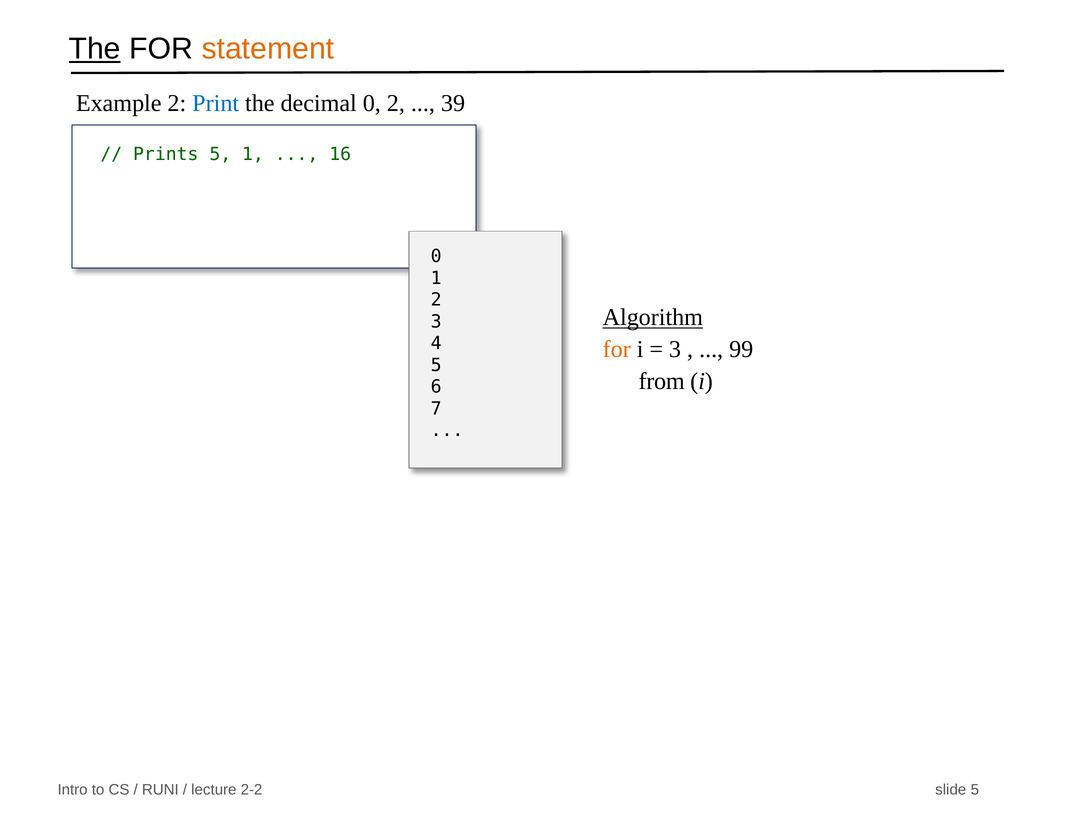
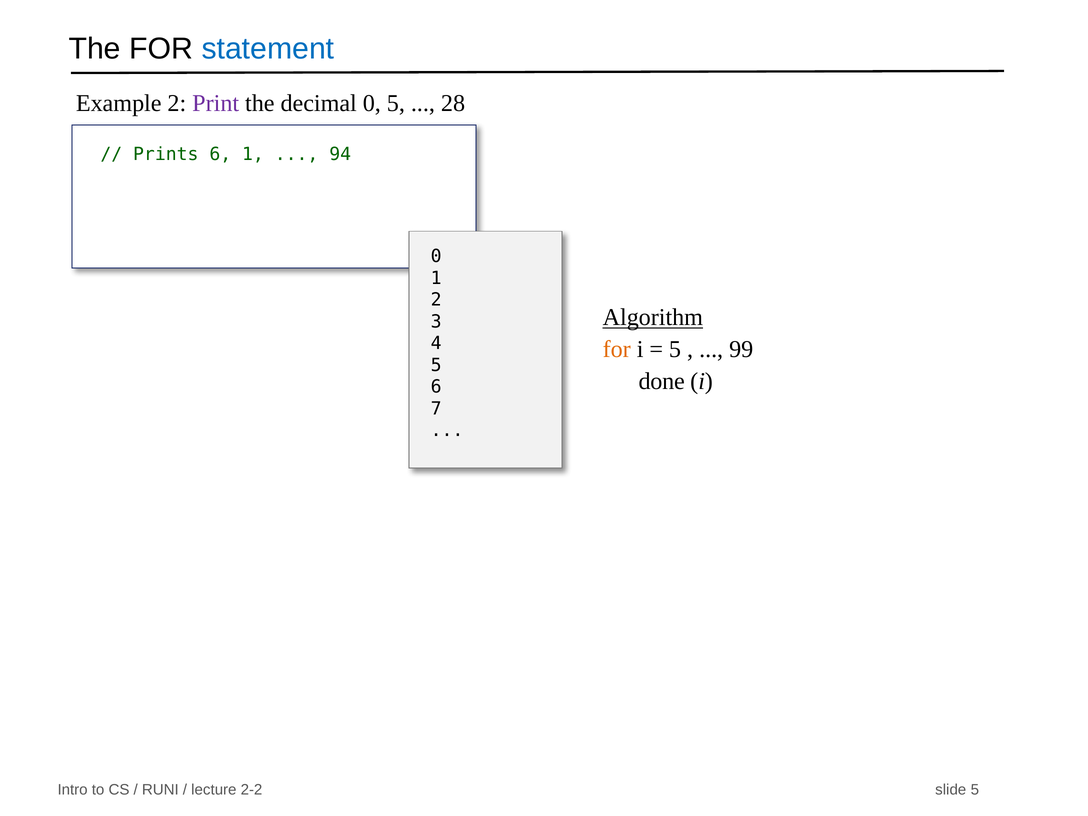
The at (95, 49) underline: present -> none
statement colour: orange -> blue
Print colour: blue -> purple
0 2: 2 -> 5
39: 39 -> 28
Prints 5: 5 -> 6
16: 16 -> 94
3 at (675, 349): 3 -> 5
from: from -> done
